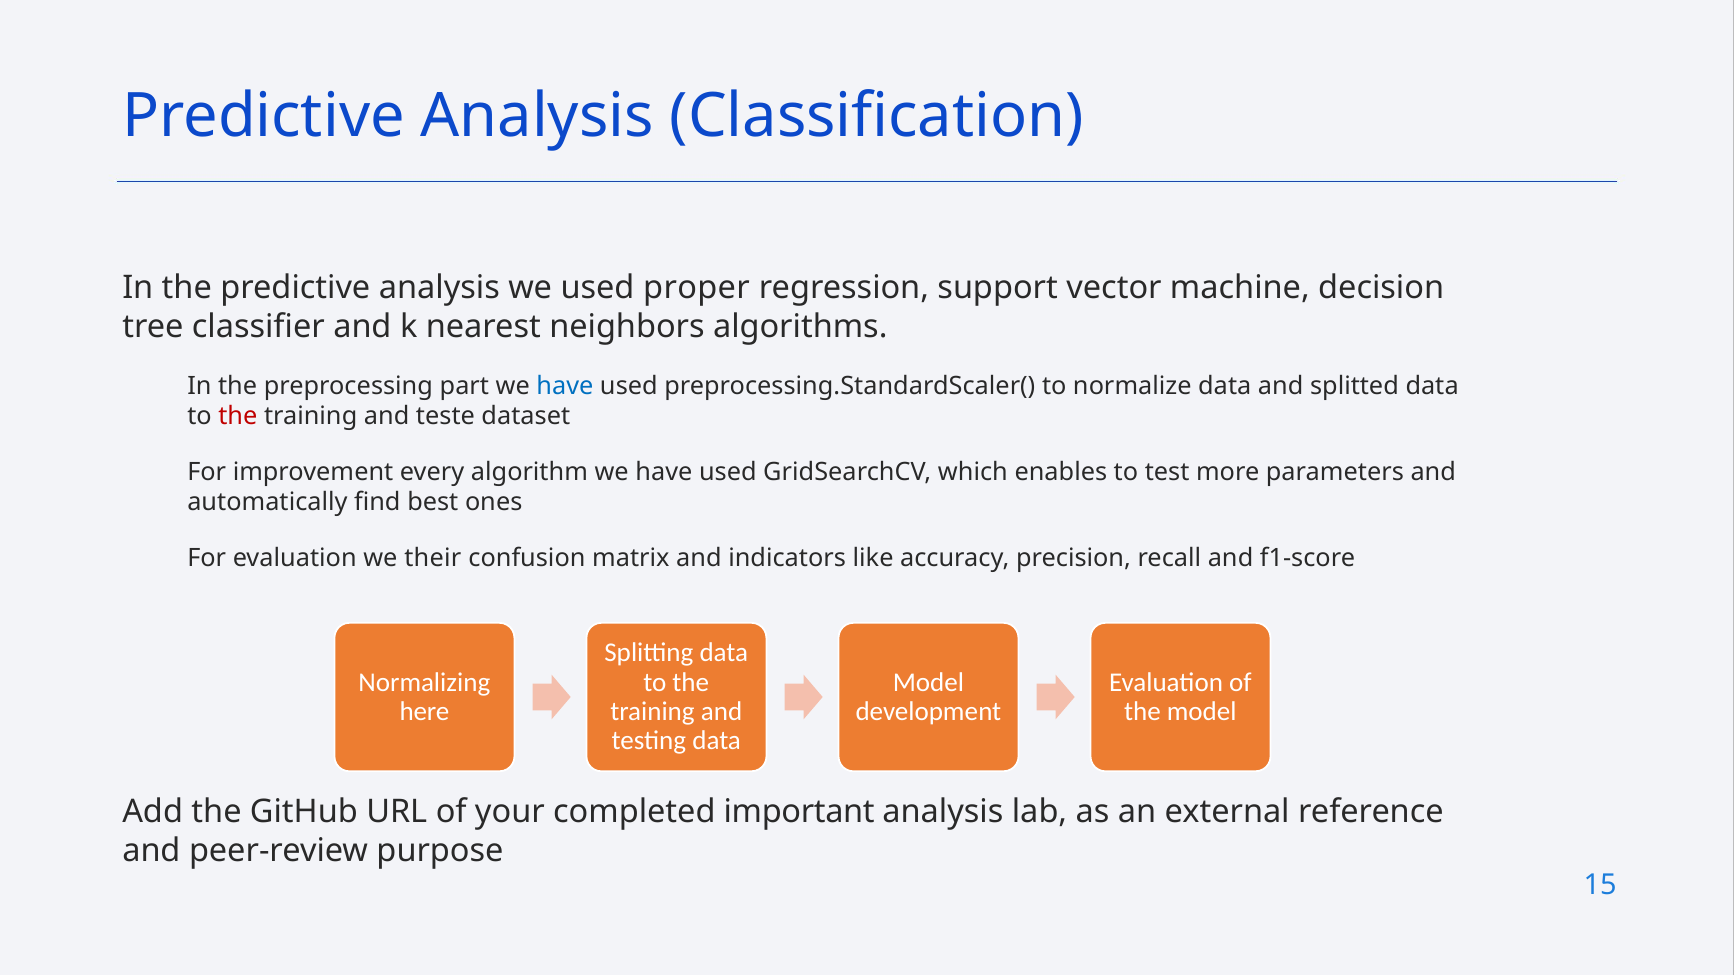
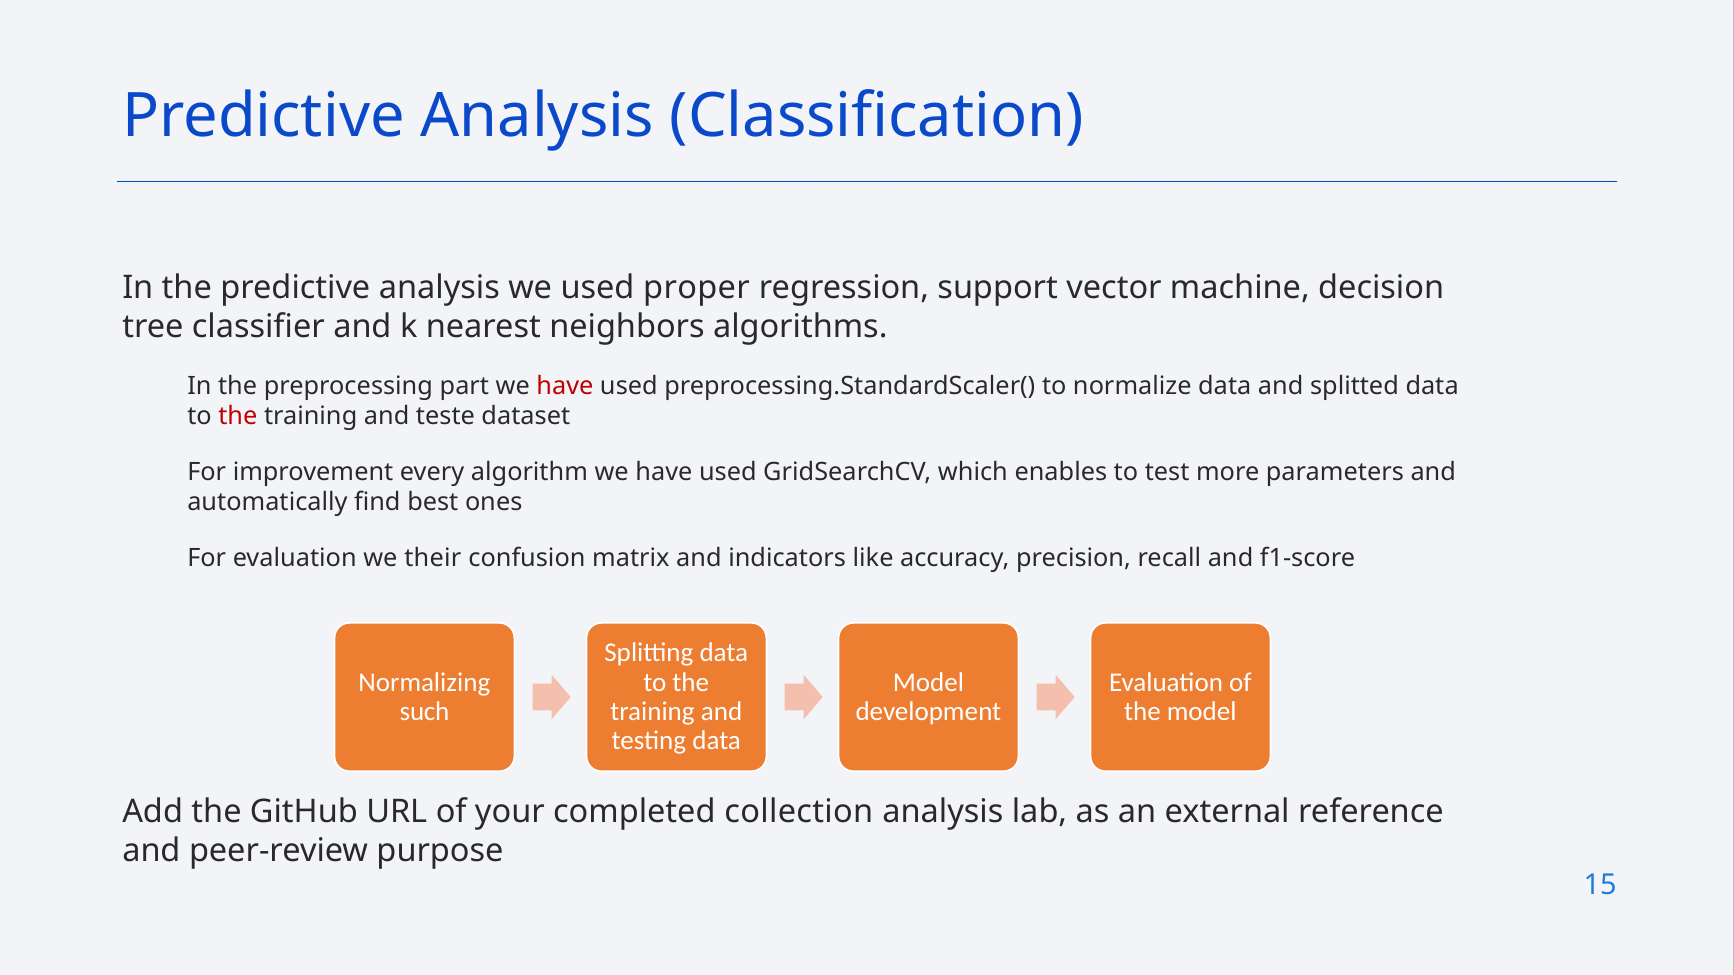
have at (565, 386) colour: blue -> red
here: here -> such
important: important -> collection
